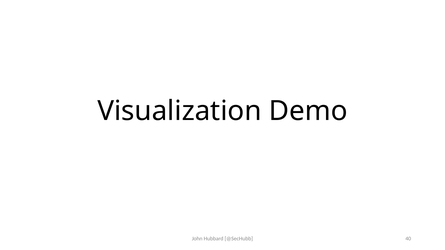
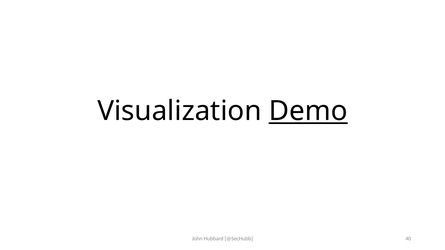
Demo underline: none -> present
